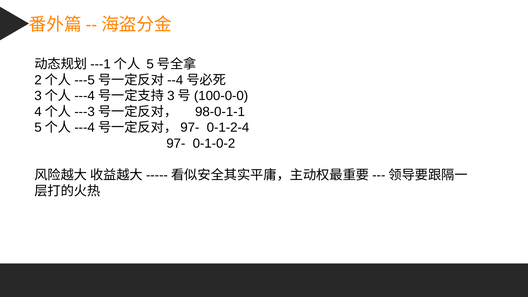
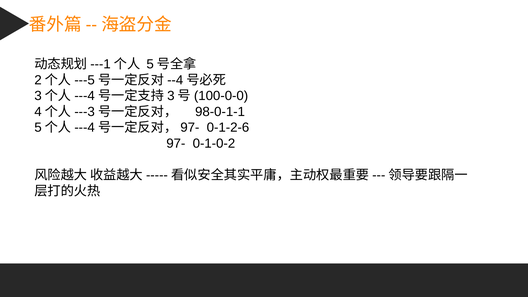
0-1-2-4: 0-1-2-4 -> 0-1-2-6
